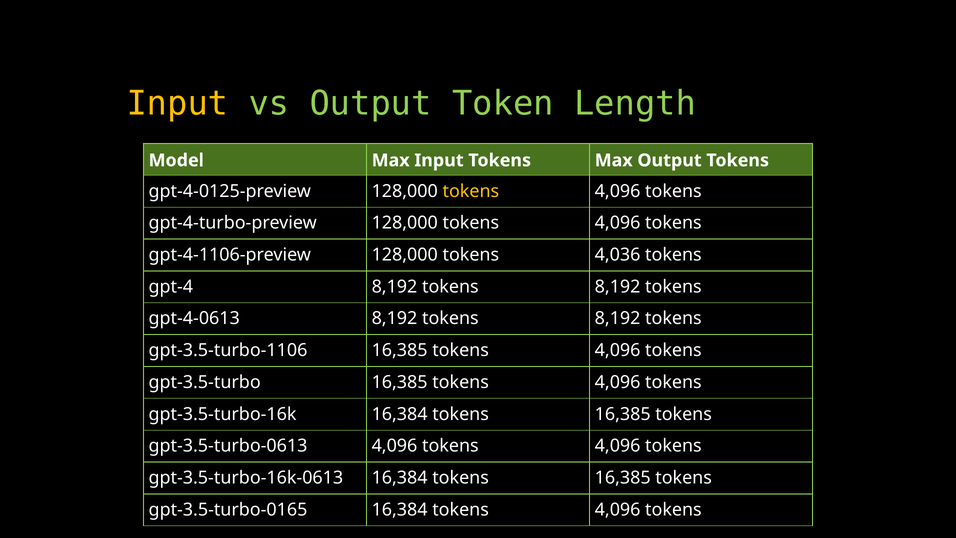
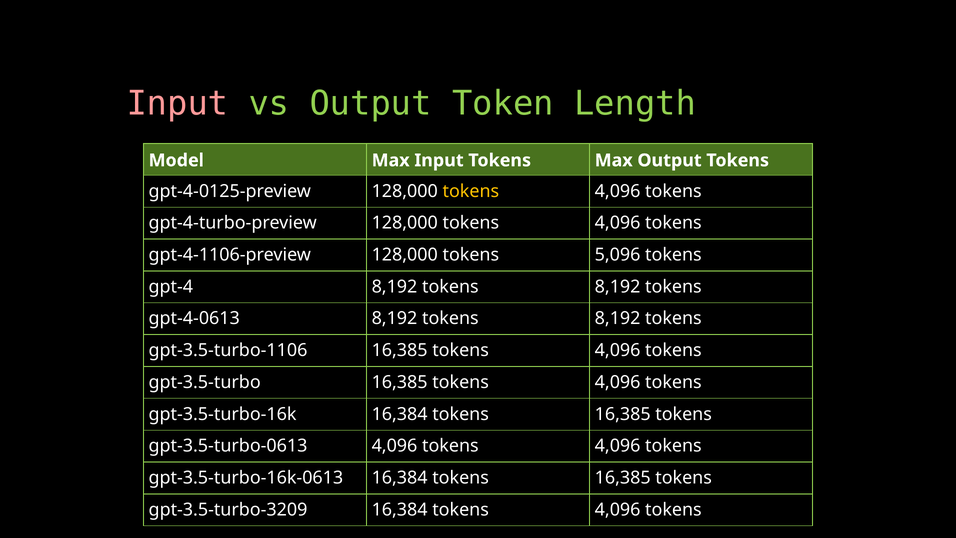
Input at (178, 103) colour: yellow -> pink
4,036: 4,036 -> 5,096
gpt-3.5-turbo-0165: gpt-3.5-turbo-0165 -> gpt-3.5-turbo-3209
